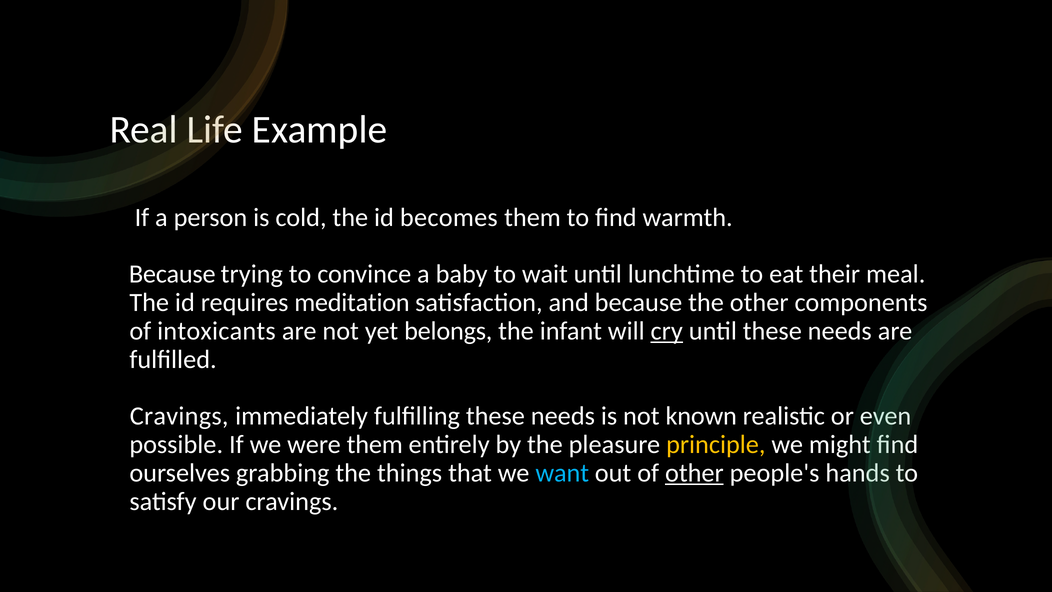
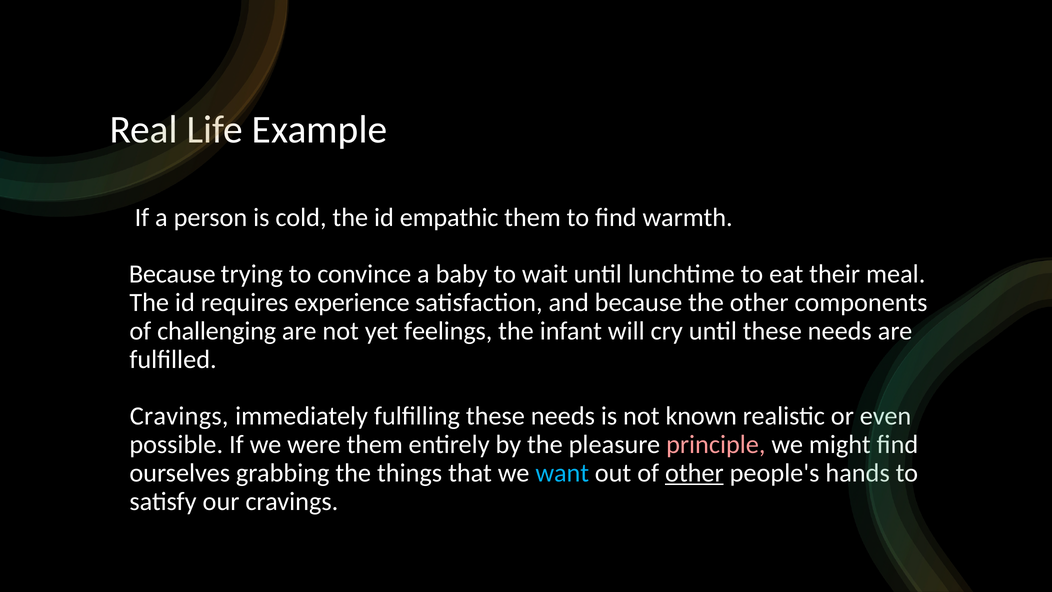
becomes: becomes -> empathic
meditation: meditation -> experience
intoxicants: intoxicants -> challenging
belongs: belongs -> feelings
cry underline: present -> none
principle colour: yellow -> pink
